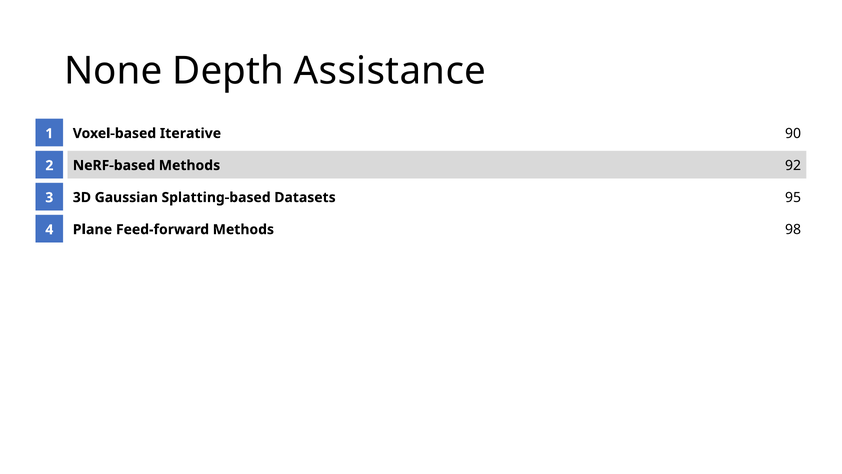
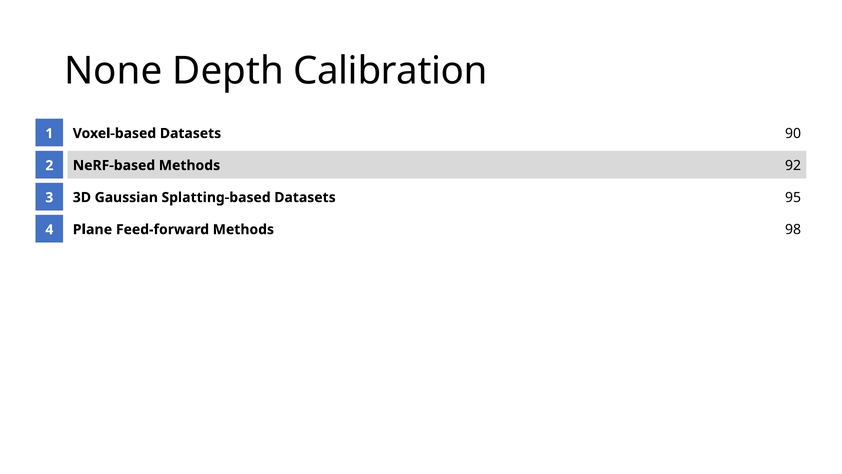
Assistance: Assistance -> Calibration
Voxel-based Iterative: Iterative -> Datasets
